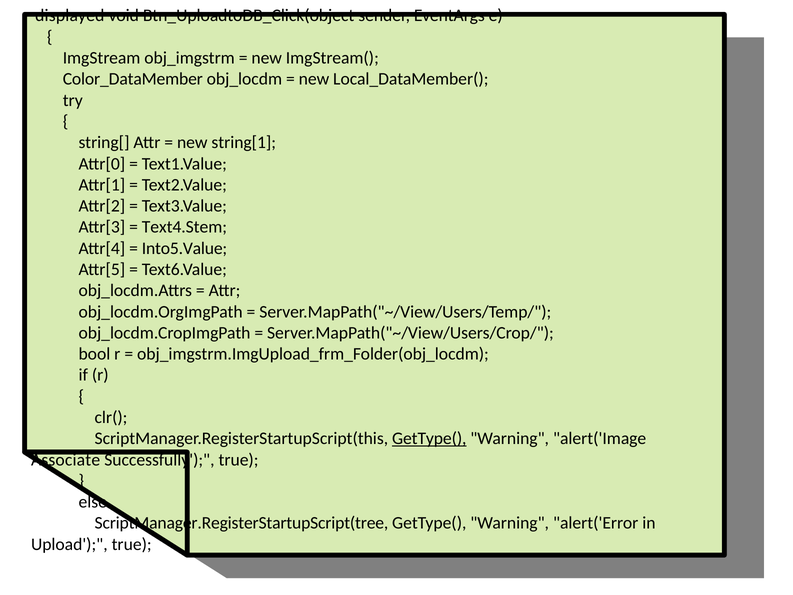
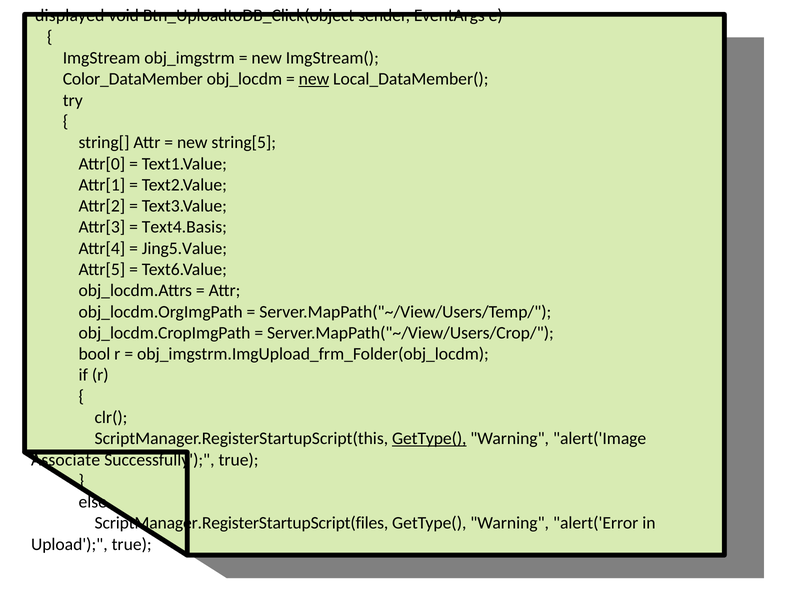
new at (314, 79) underline: none -> present
string[1: string[1 -> string[5
Text4.Stem: Text4.Stem -> Text4.Basis
Into5.Value: Into5.Value -> Jing5.Value
ScriptManager.RegisterStartupScript(tree: ScriptManager.RegisterStartupScript(tree -> ScriptManager.RegisterStartupScript(files
